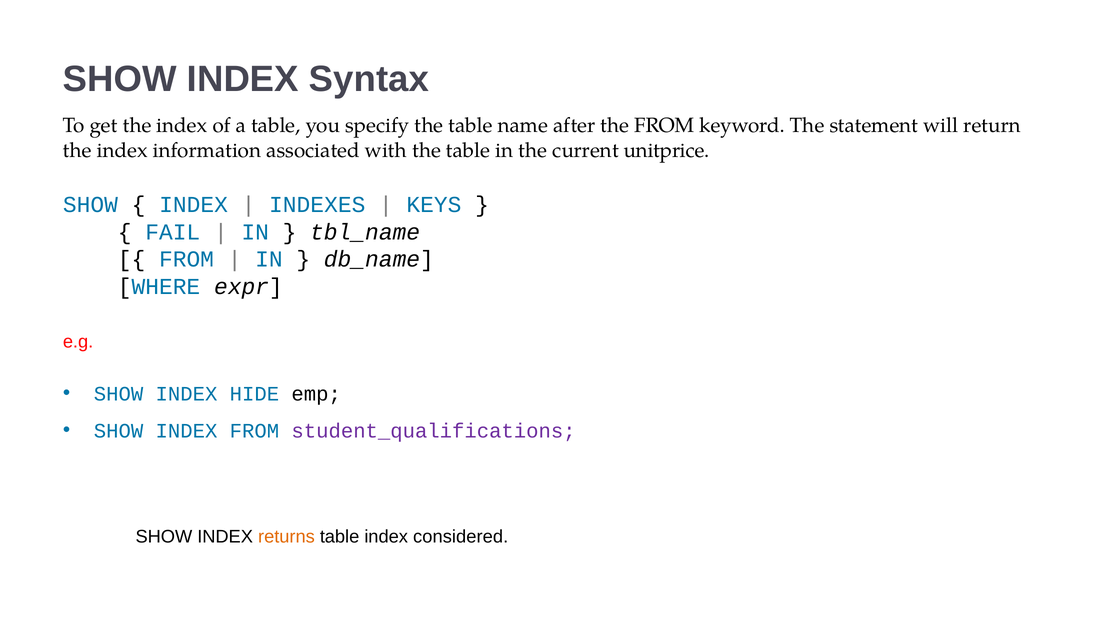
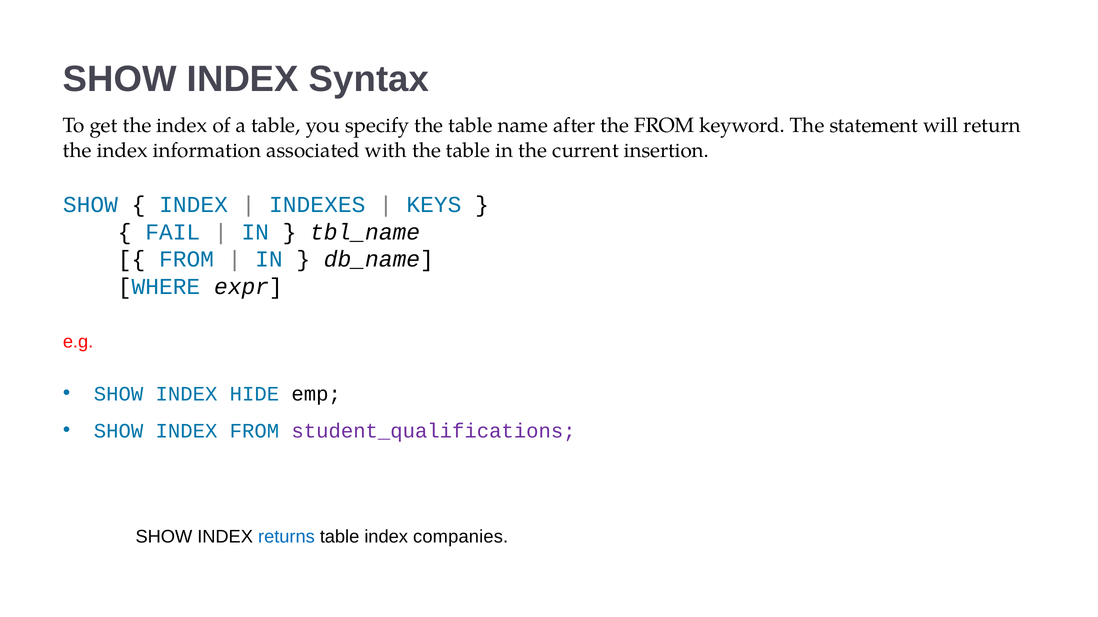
unitprice: unitprice -> insertion
returns colour: orange -> blue
considered: considered -> companies
